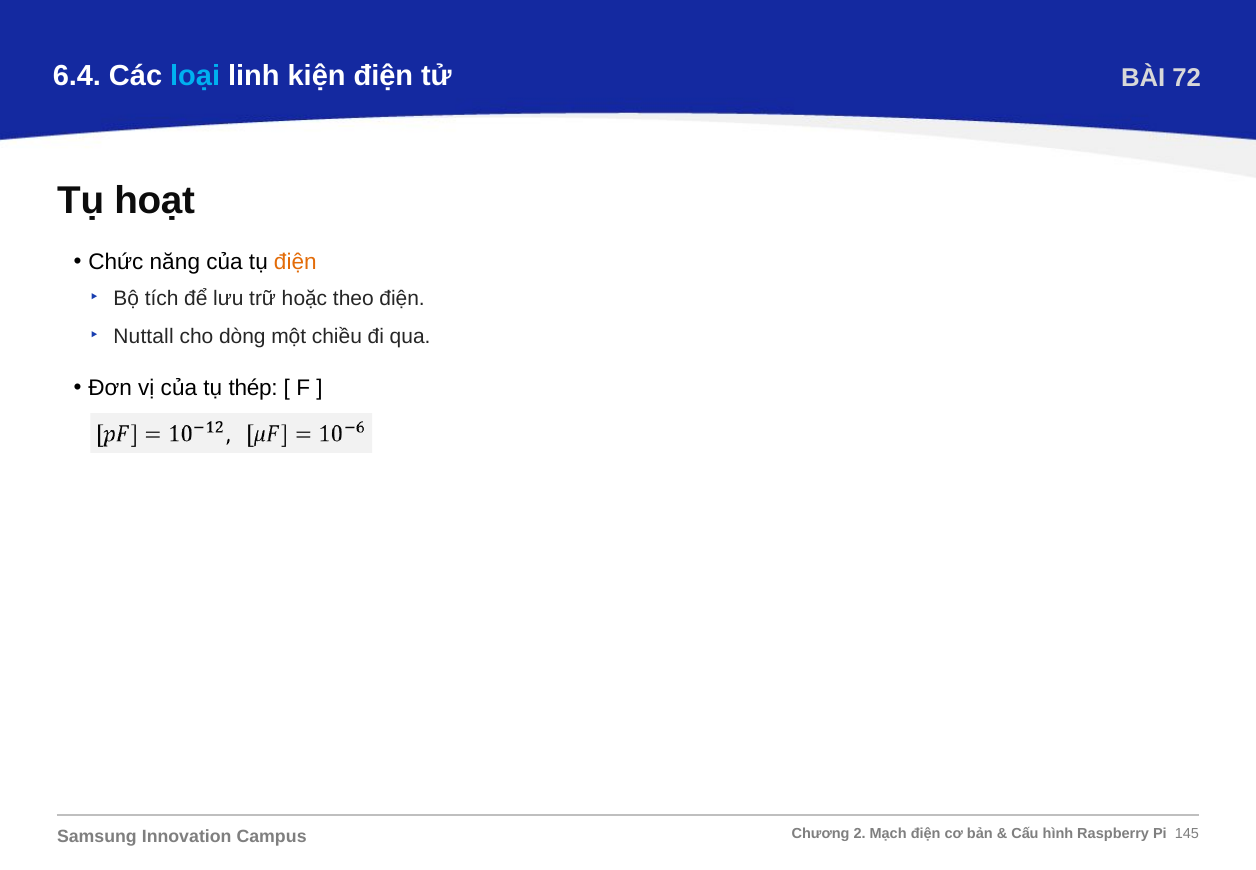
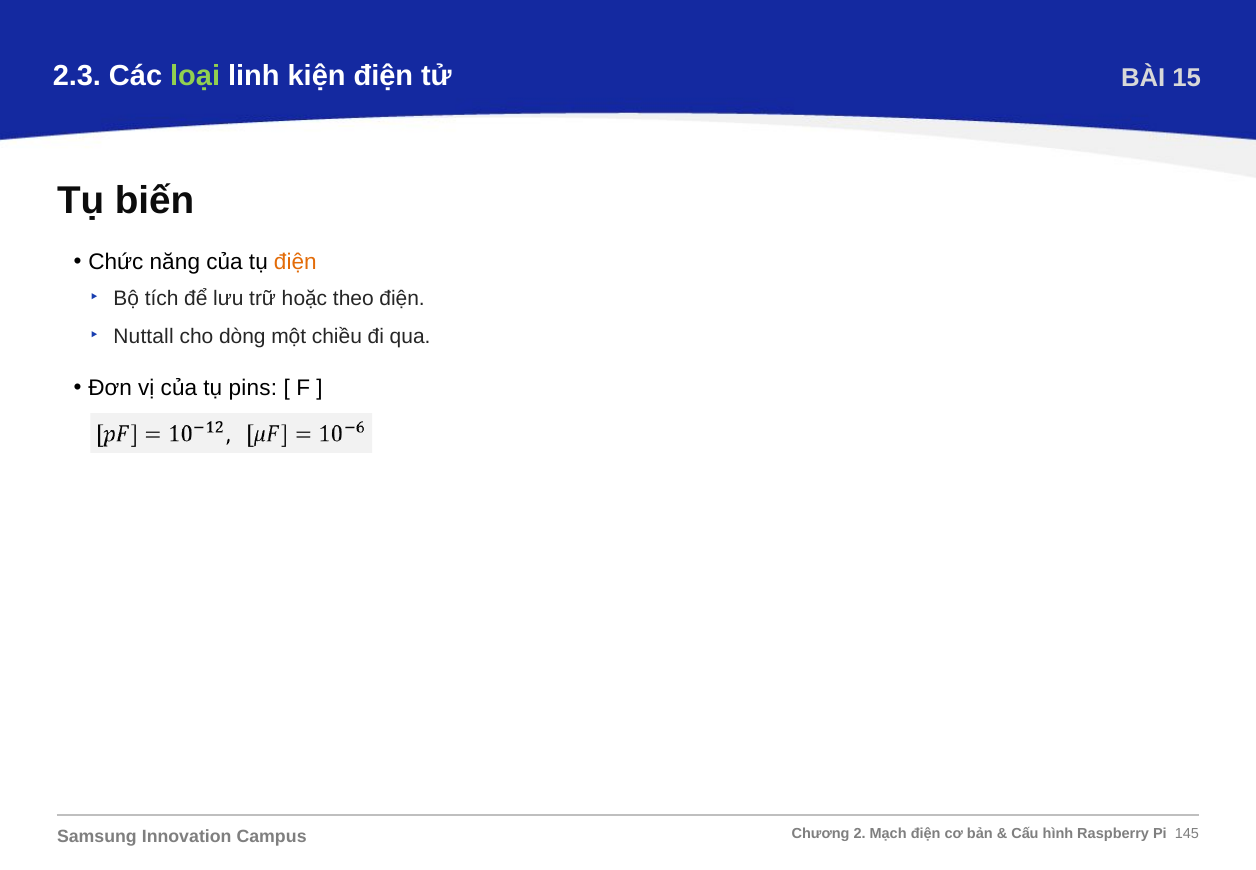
6.4: 6.4 -> 2.3
loại colour: light blue -> light green
72: 72 -> 15
hoạt: hoạt -> biến
thép: thép -> pins
